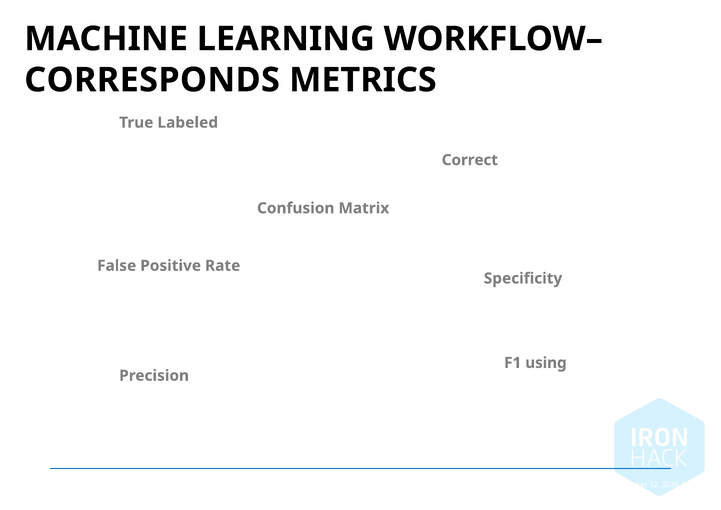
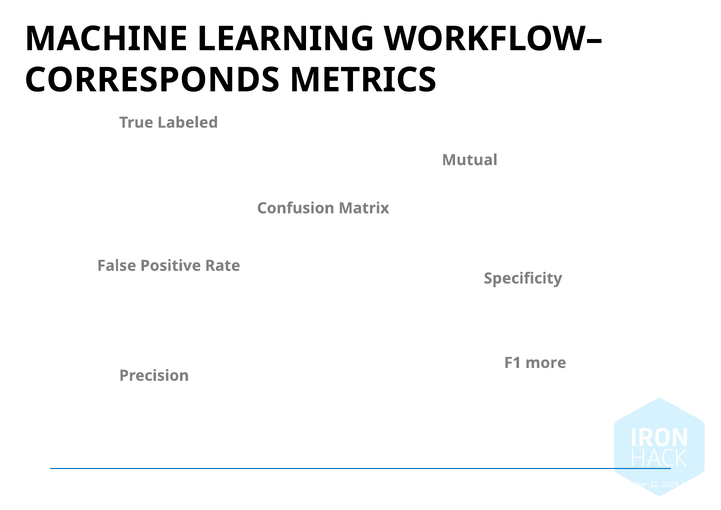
Correct: Correct -> Mutual
using: using -> more
